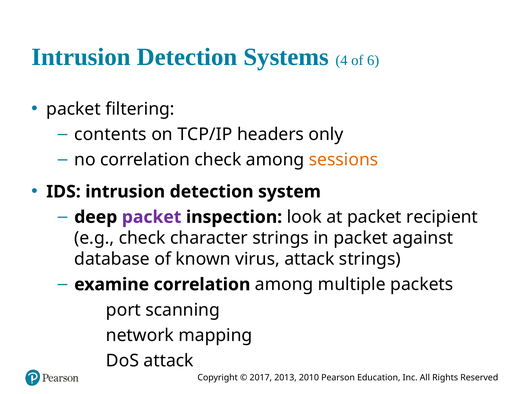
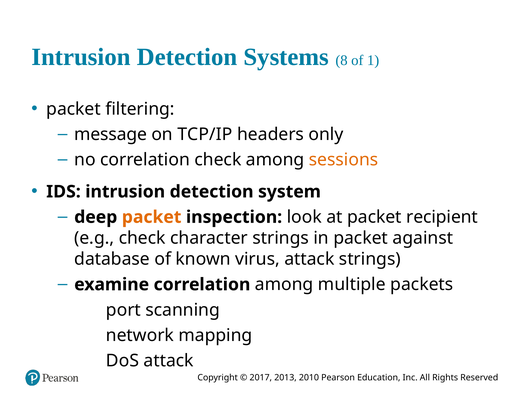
4: 4 -> 8
6: 6 -> 1
contents: contents -> message
packet at (152, 217) colour: purple -> orange
